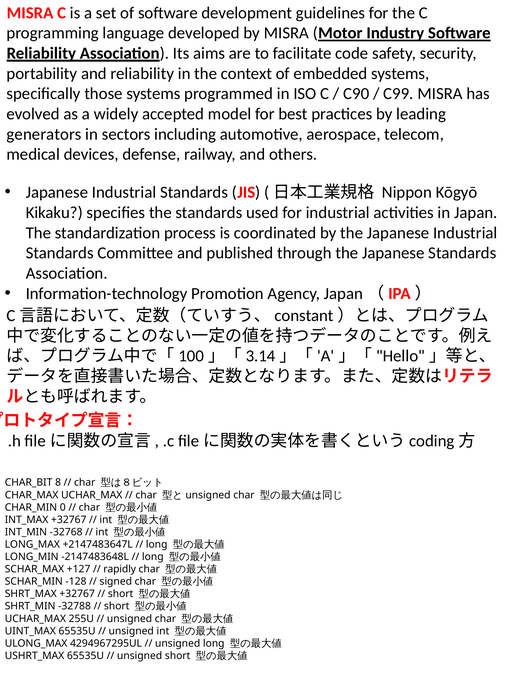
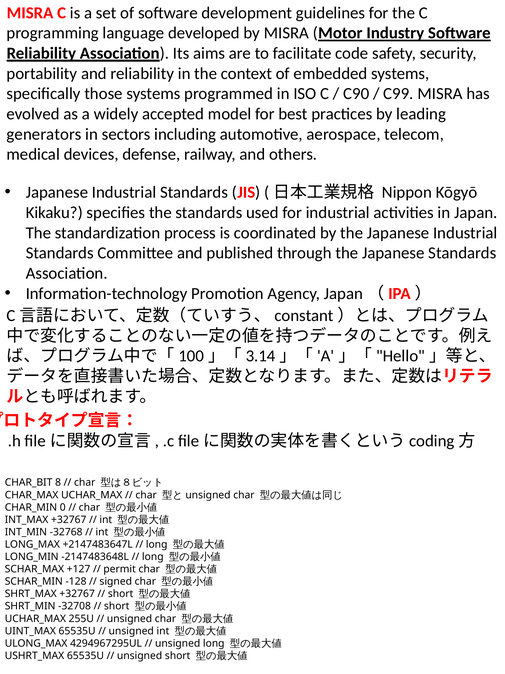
rapidly: rapidly -> permit
-32788: -32788 -> -32708
